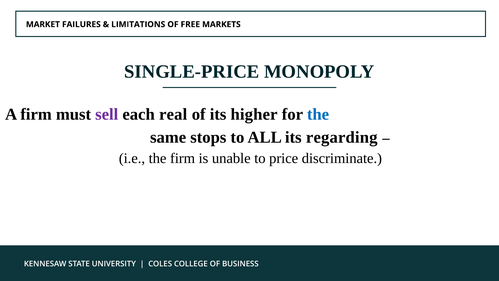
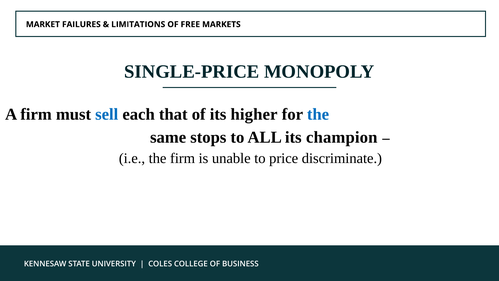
sell colour: purple -> blue
real: real -> that
regarding: regarding -> champion
